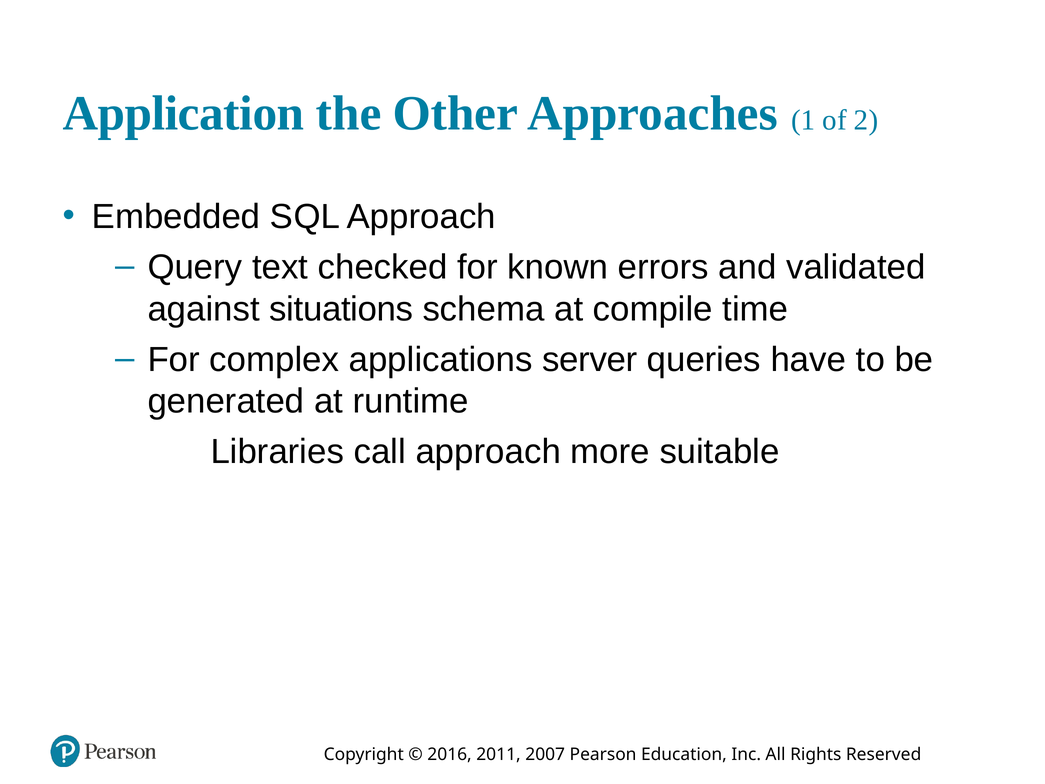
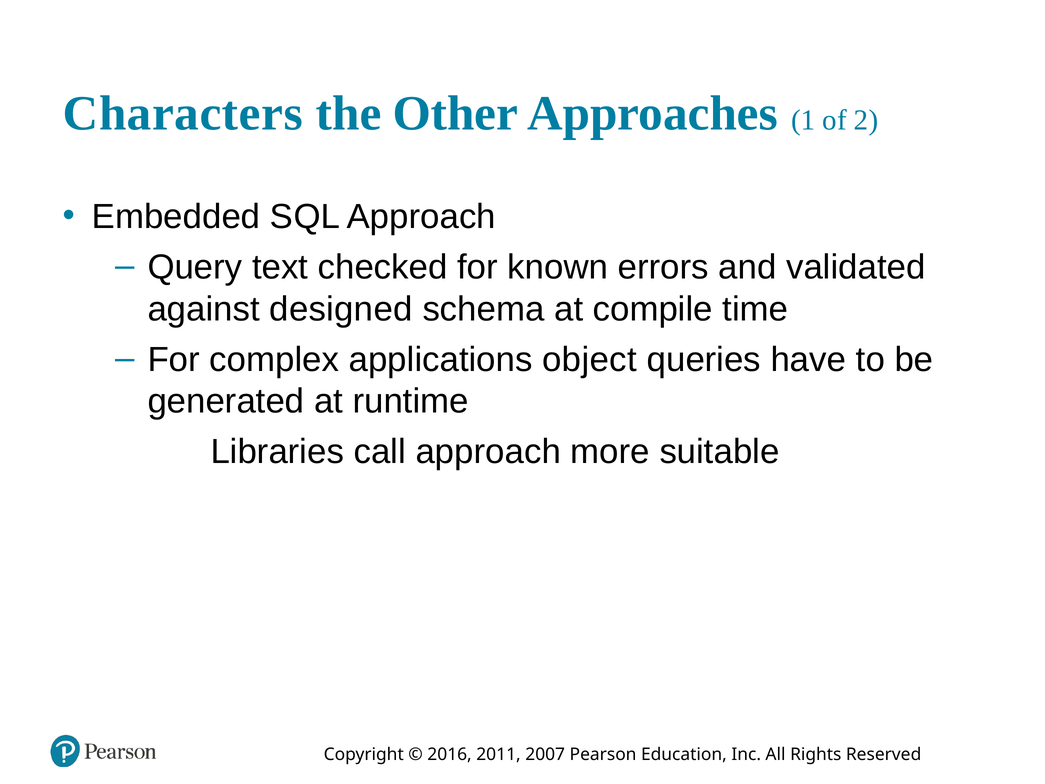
Application: Application -> Characters
situations: situations -> designed
server: server -> object
